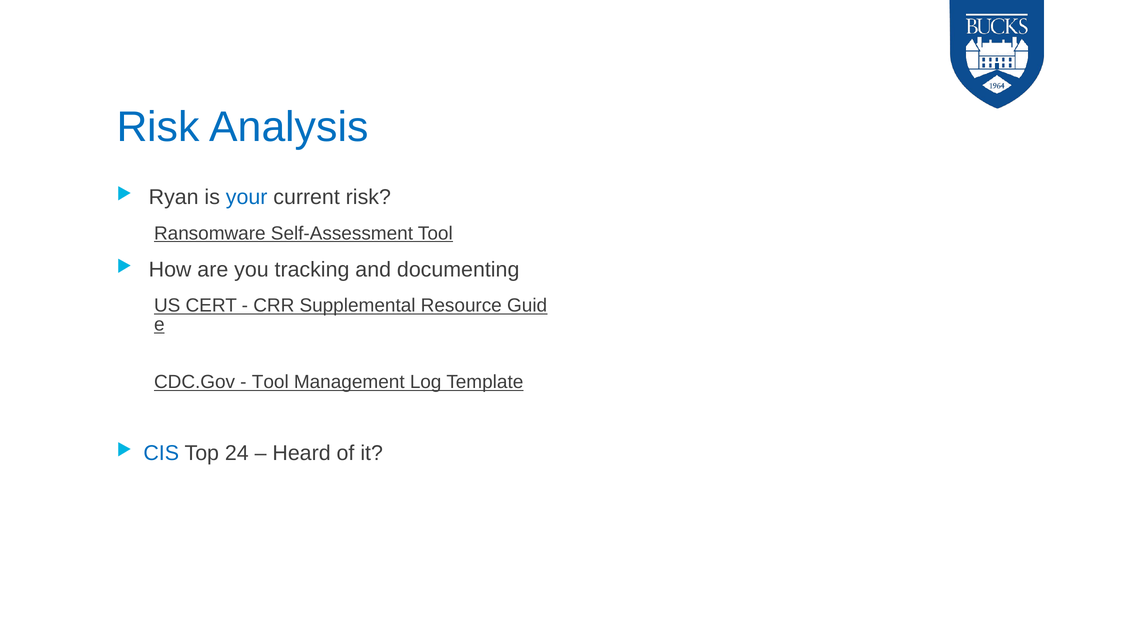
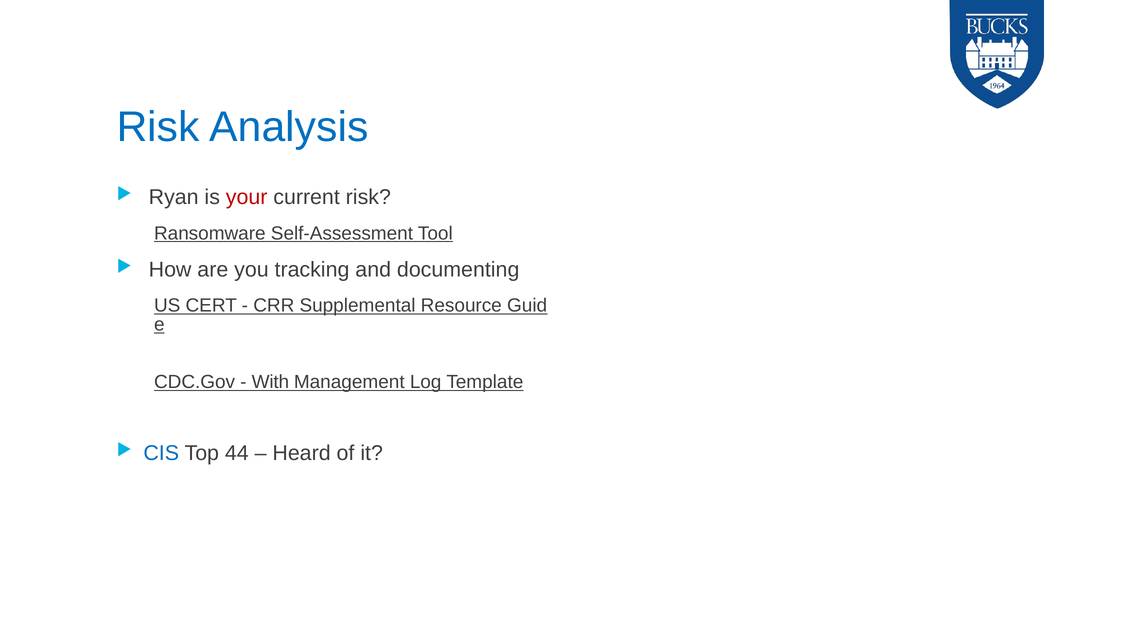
your colour: blue -> red
Tool at (270, 382): Tool -> With
24: 24 -> 44
